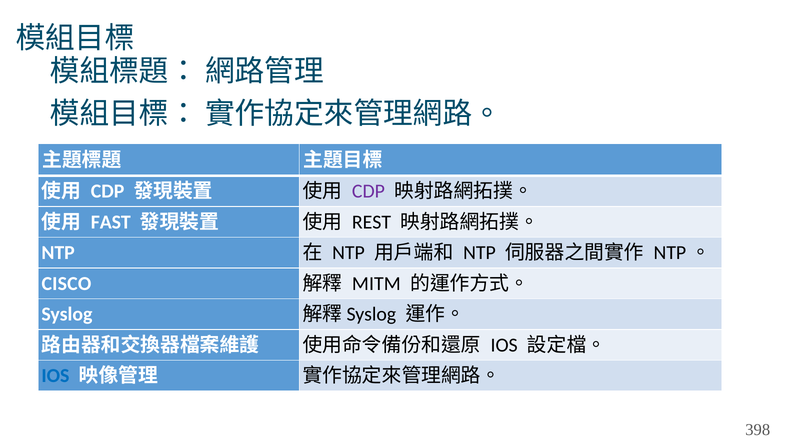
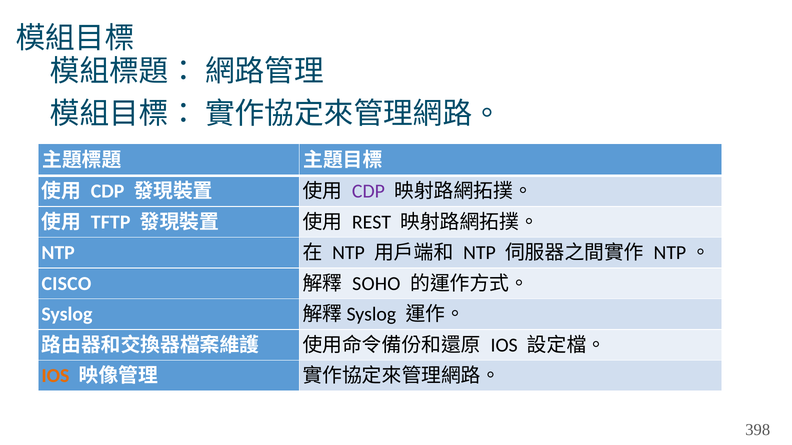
FAST: FAST -> TFTP
MITM: MITM -> SOHO
IOS at (55, 376) colour: blue -> orange
